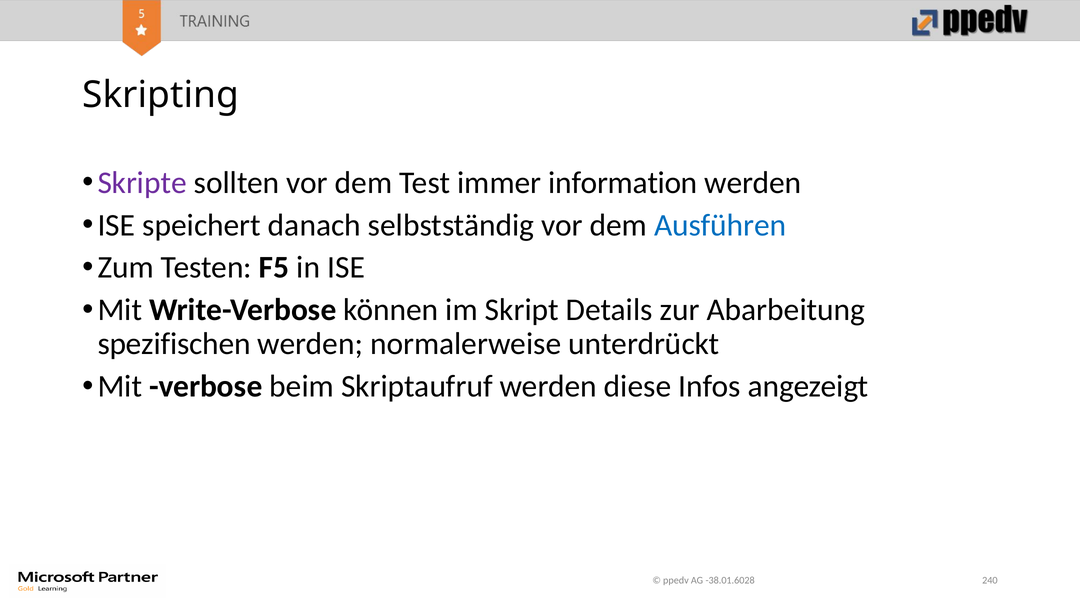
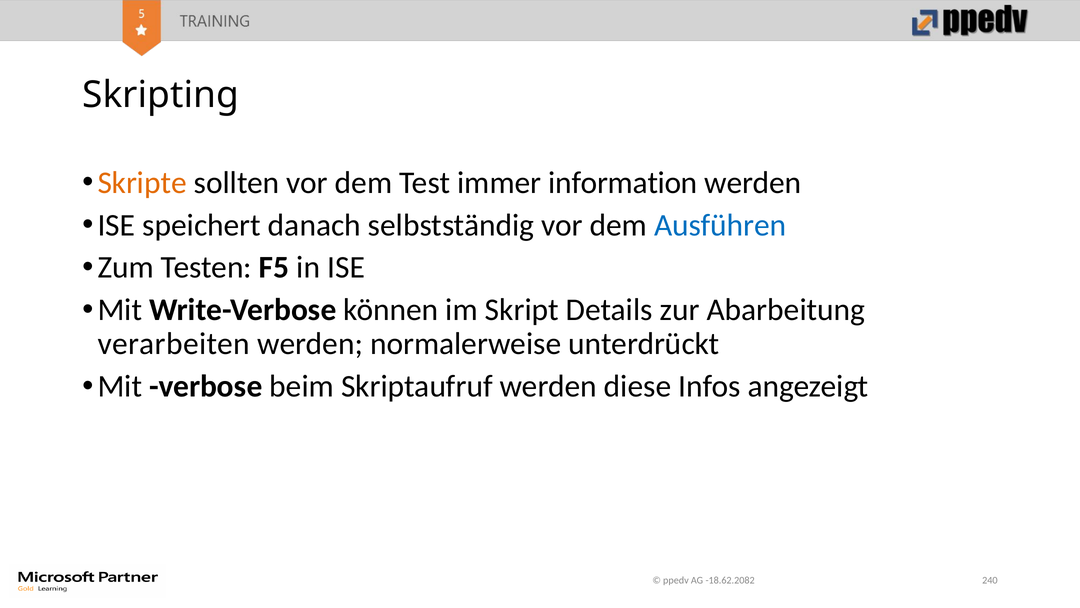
Skripte colour: purple -> orange
spezifischen: spezifischen -> verarbeiten
-38.01.6028: -38.01.6028 -> -18.62.2082
